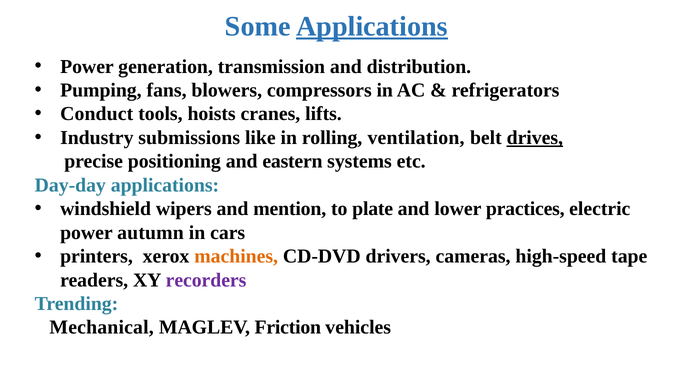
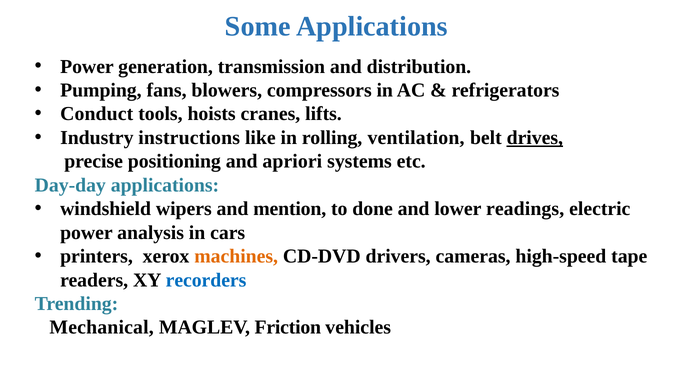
Applications at (372, 26) underline: present -> none
submissions: submissions -> instructions
eastern: eastern -> apriori
plate: plate -> done
practices: practices -> readings
autumn: autumn -> analysis
recorders colour: purple -> blue
